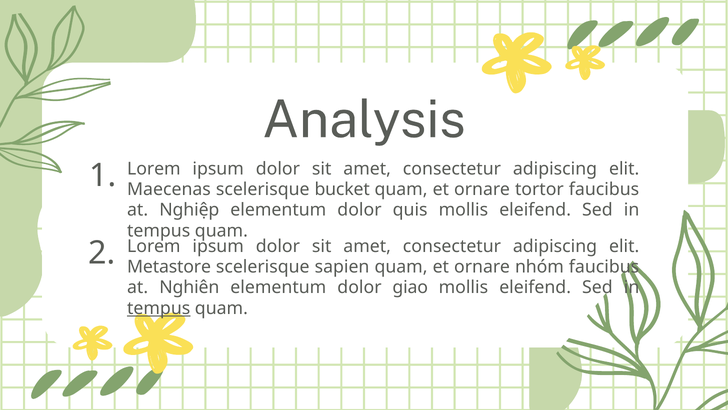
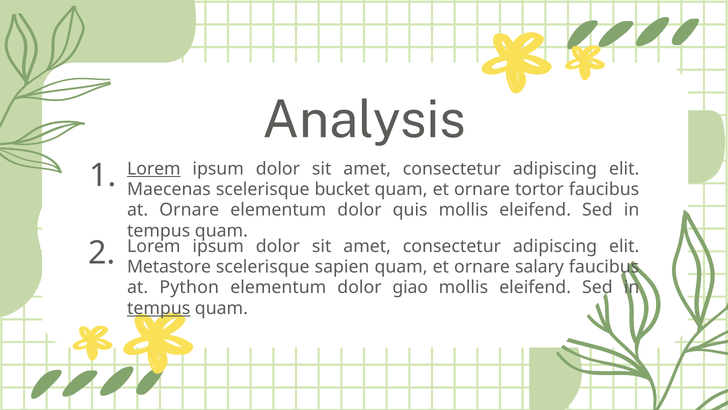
Lorem at (154, 169) underline: none -> present
at Nghiệp: Nghiệp -> Ornare
nhóm: nhóm -> salary
Nghiên: Nghiên -> Python
